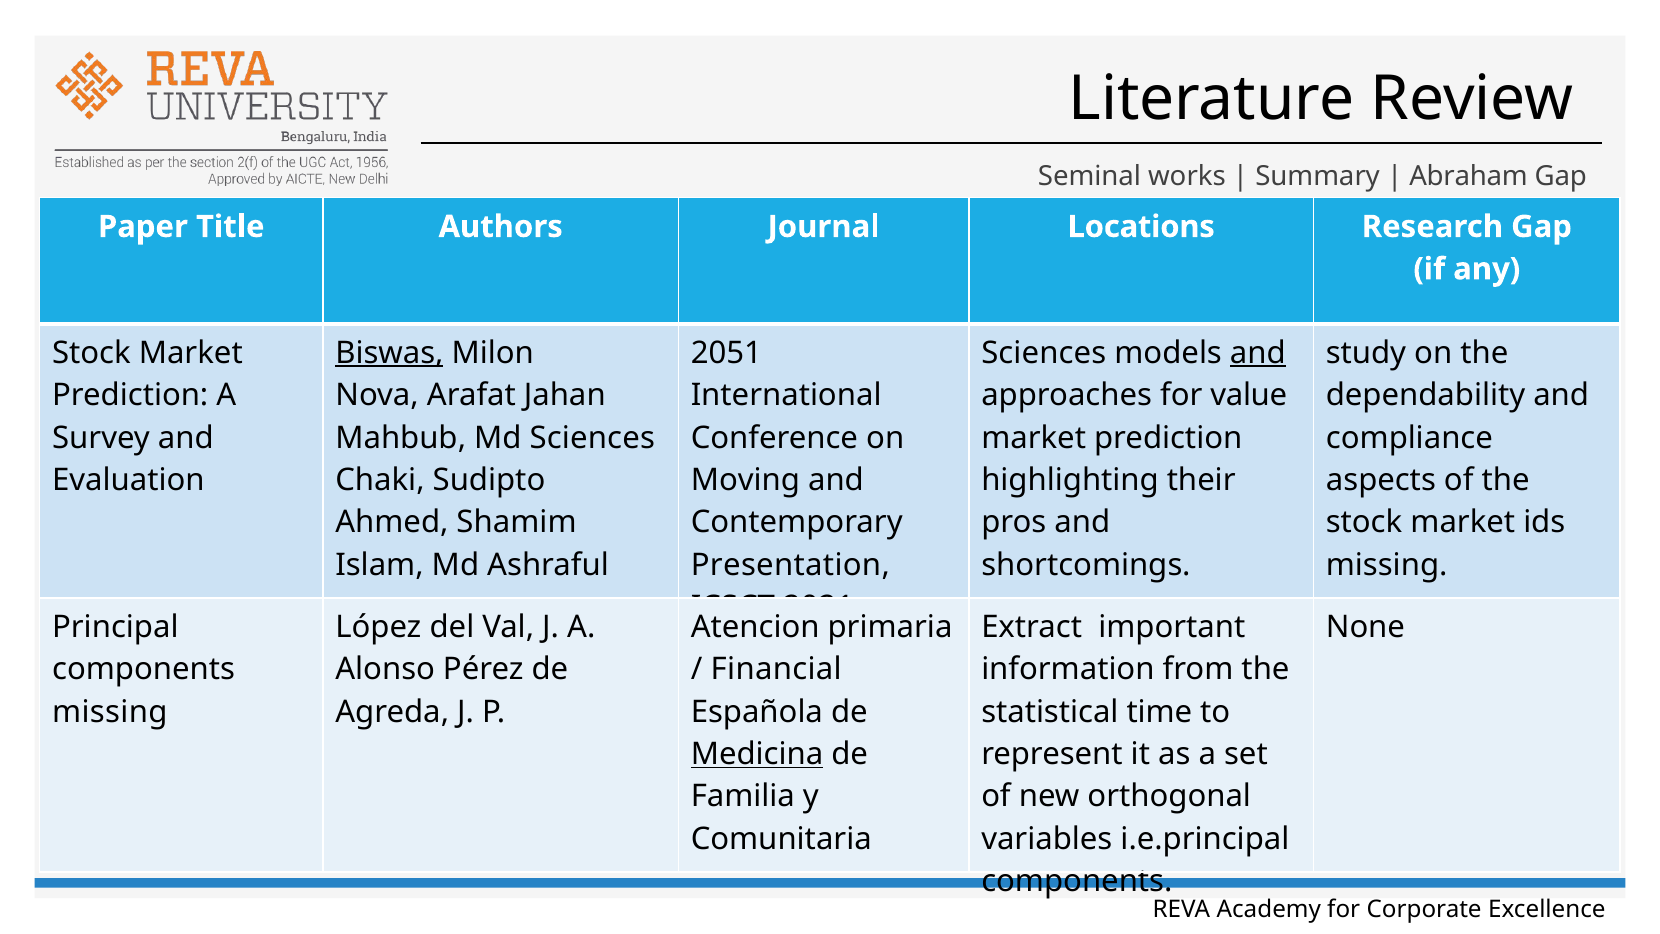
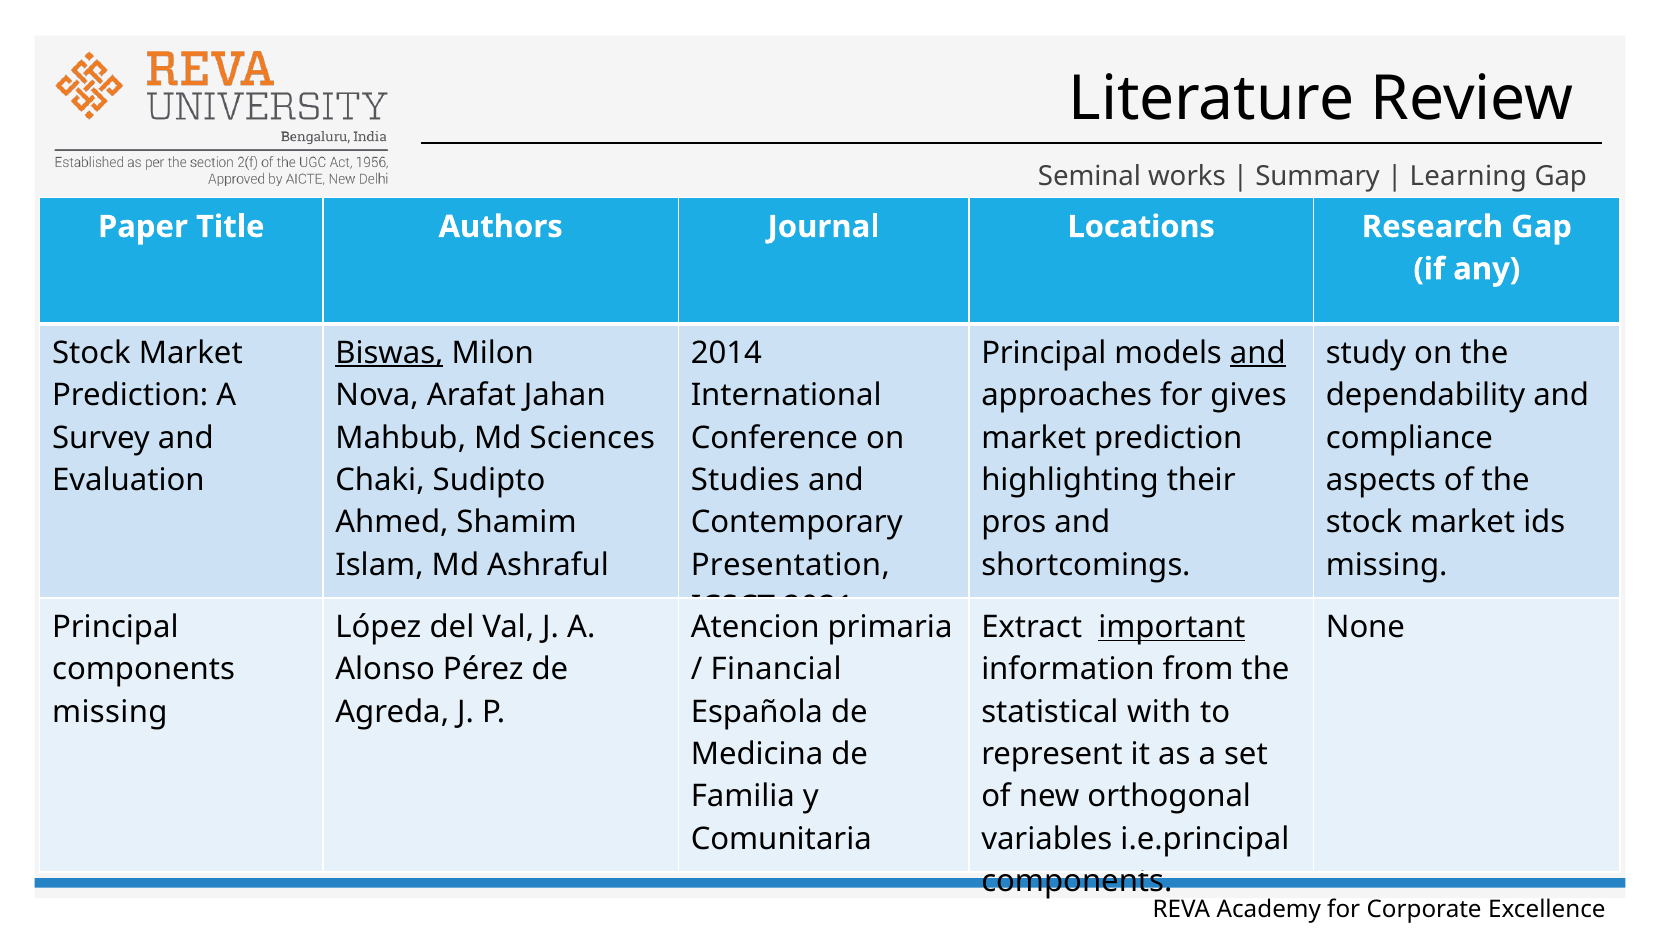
Abraham: Abraham -> Learning
2051: 2051 -> 2014
Sciences at (1044, 353): Sciences -> Principal
value: value -> gives
Moving: Moving -> Studies
important underline: none -> present
time: time -> with
Medicina underline: present -> none
